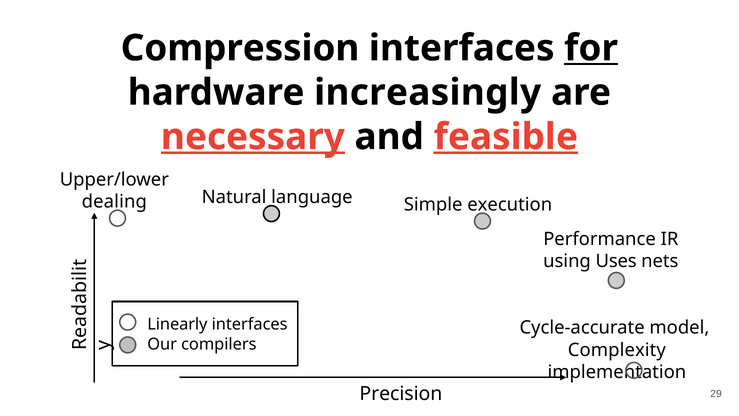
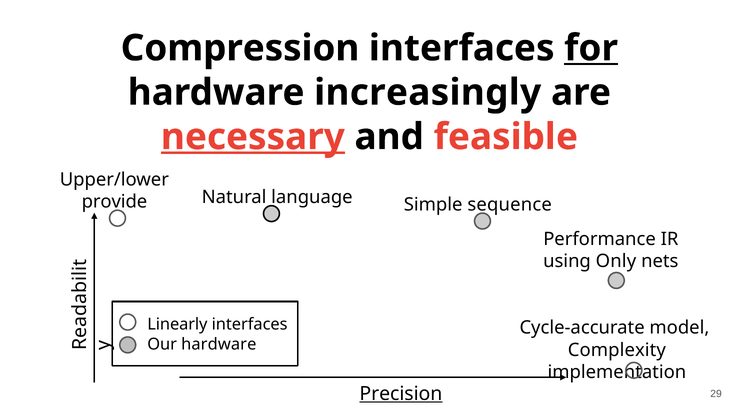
feasible underline: present -> none
execution: execution -> sequence
dealing: dealing -> provide
Uses: Uses -> Only
Our compilers: compilers -> hardware
Precision underline: none -> present
